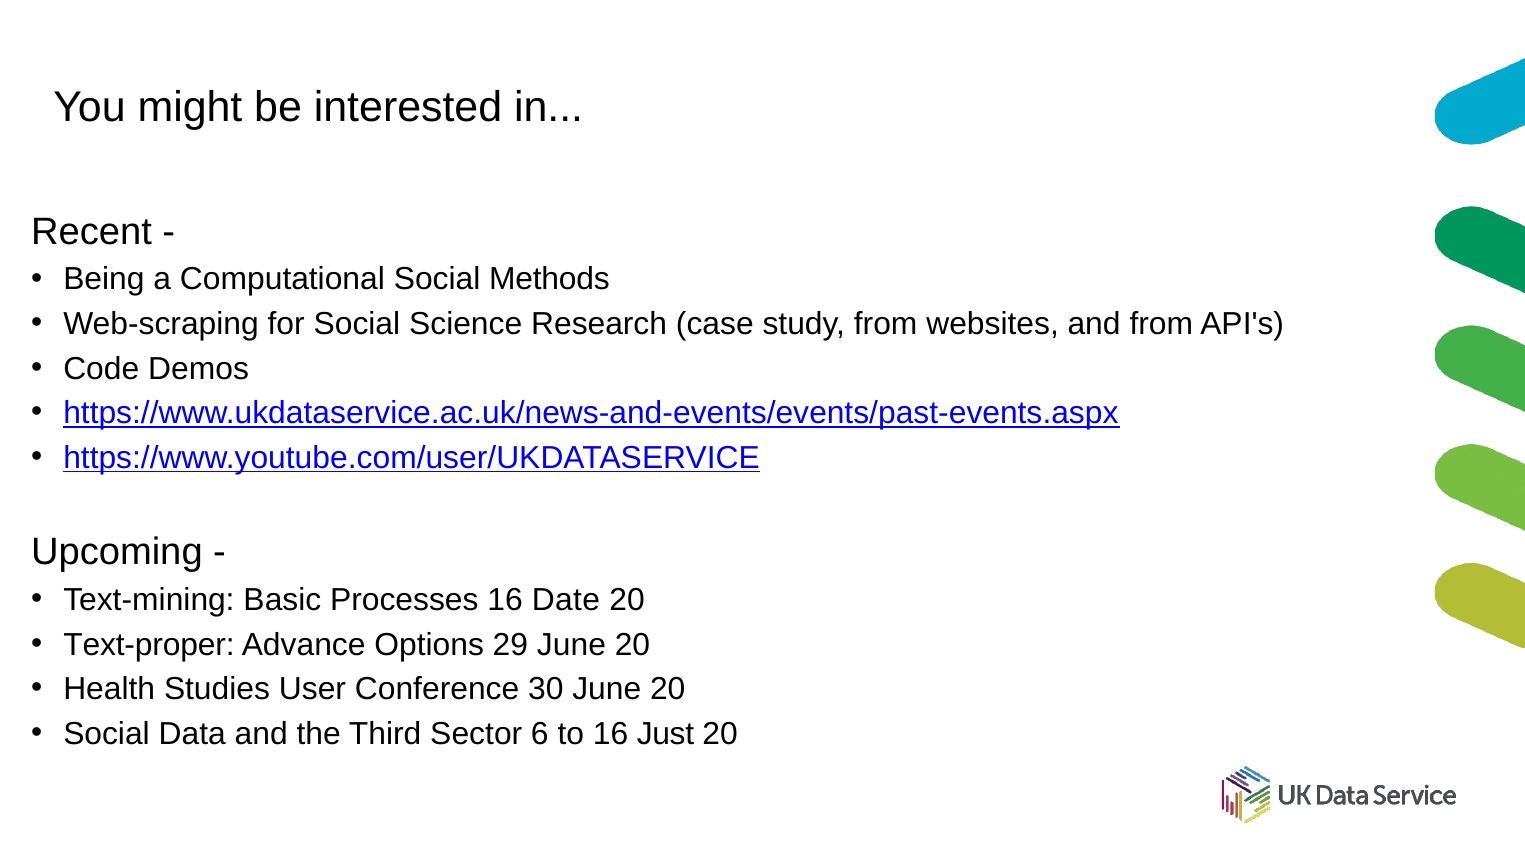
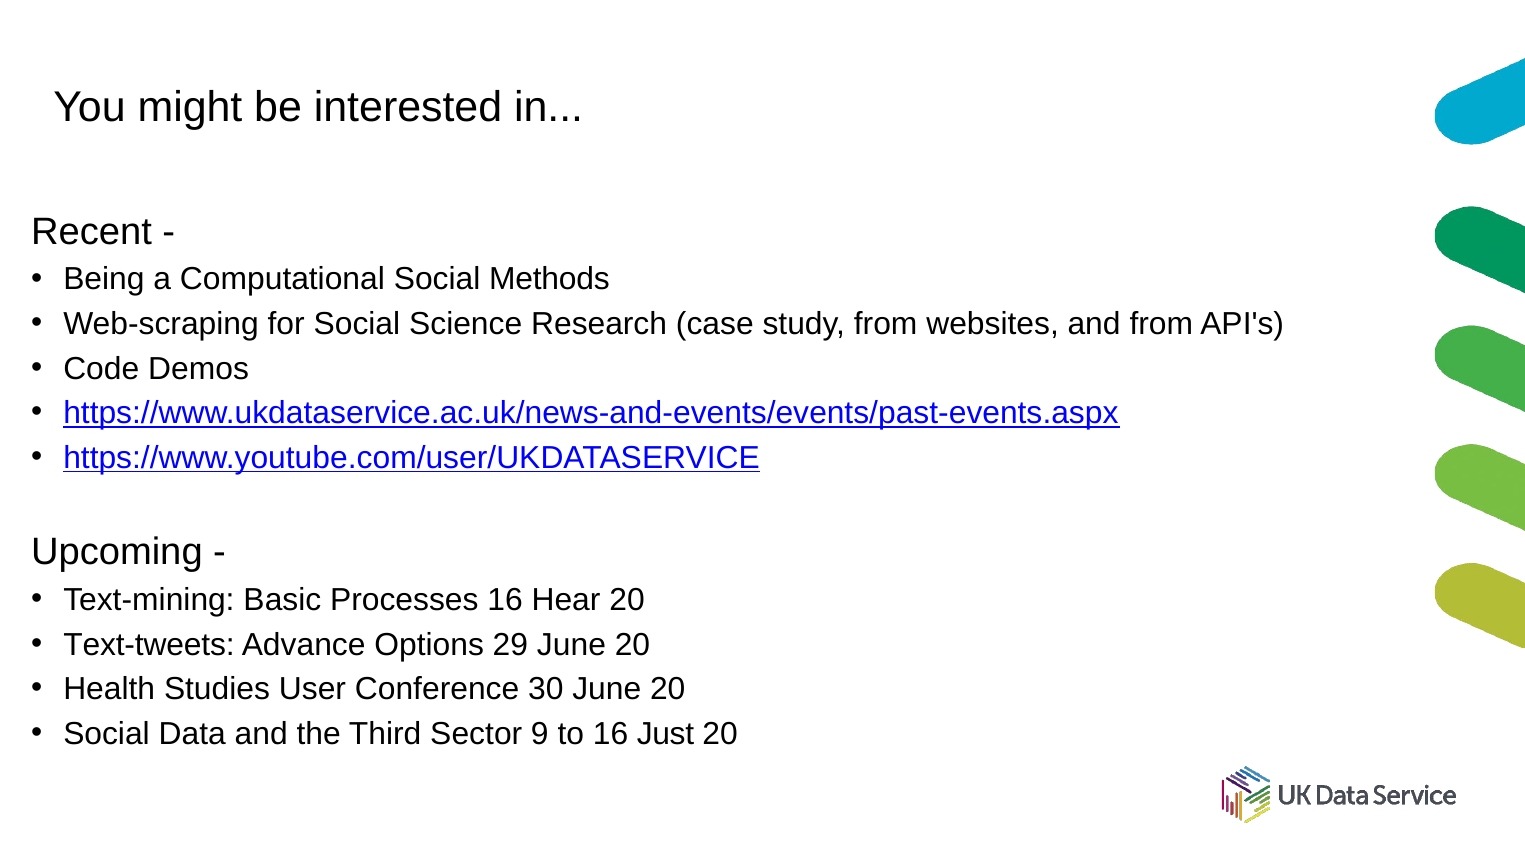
Date: Date -> Hear
Text-proper: Text-proper -> Text-tweets
6: 6 -> 9
